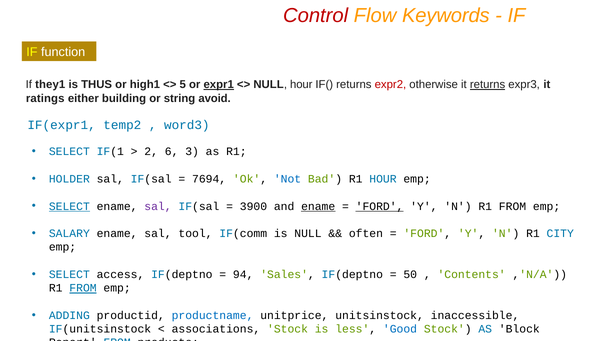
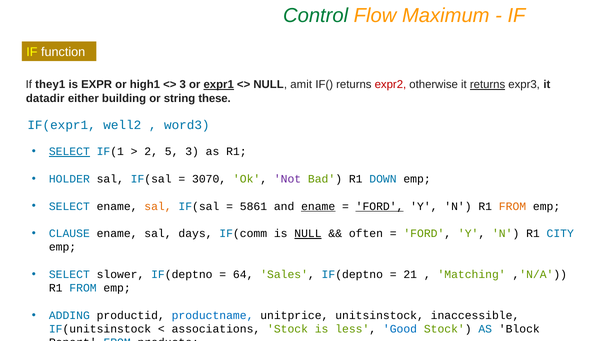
Control colour: red -> green
Keywords: Keywords -> Maximum
THUS: THUS -> EXPR
5 at (183, 85): 5 -> 3
NULL hour: hour -> amit
ratings: ratings -> datadir
avoid: avoid -> these
temp2: temp2 -> well2
SELECT at (69, 152) underline: none -> present
6: 6 -> 5
7694: 7694 -> 3070
Not colour: blue -> purple
R1 HOUR: HOUR -> DOWN
SELECT at (69, 206) underline: present -> none
sal at (158, 206) colour: purple -> orange
3900: 3900 -> 5861
FROM at (513, 206) colour: black -> orange
SALARY: SALARY -> CLAUSE
tool: tool -> days
NULL at (308, 233) underline: none -> present
access: access -> slower
94: 94 -> 64
50: 50 -> 21
Contents: Contents -> Matching
FROM at (83, 288) underline: present -> none
